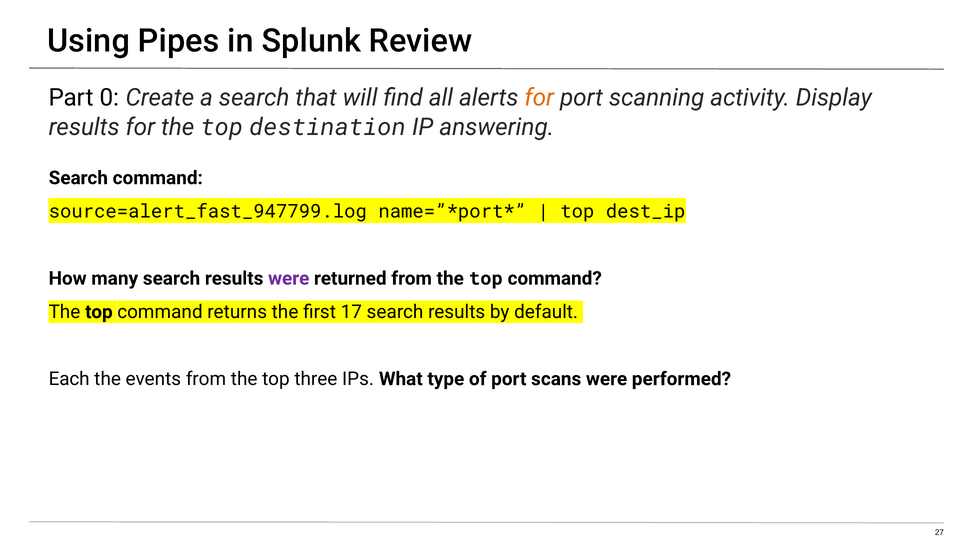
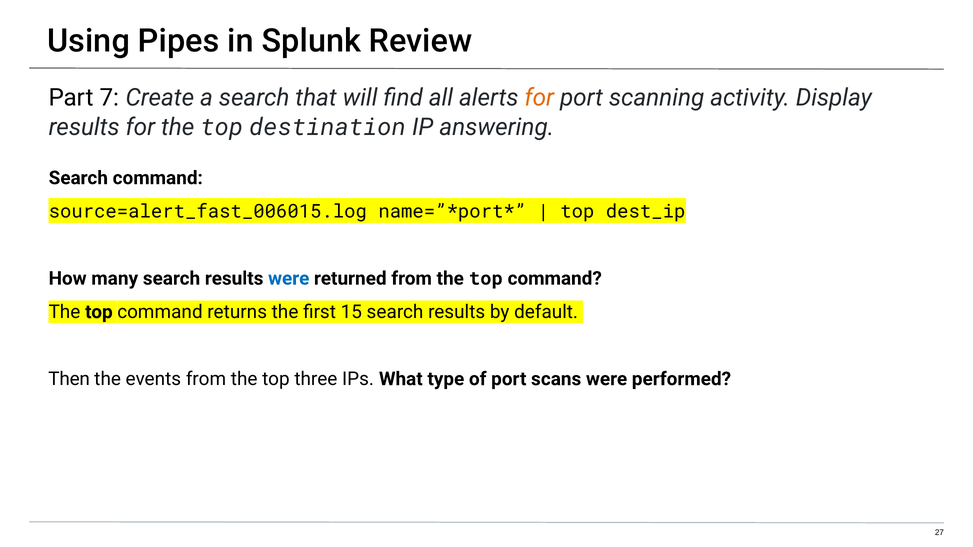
0: 0 -> 7
source=alert_fast_947799.log: source=alert_fast_947799.log -> source=alert_fast_006015.log
were at (289, 279) colour: purple -> blue
17: 17 -> 15
Each: Each -> Then
